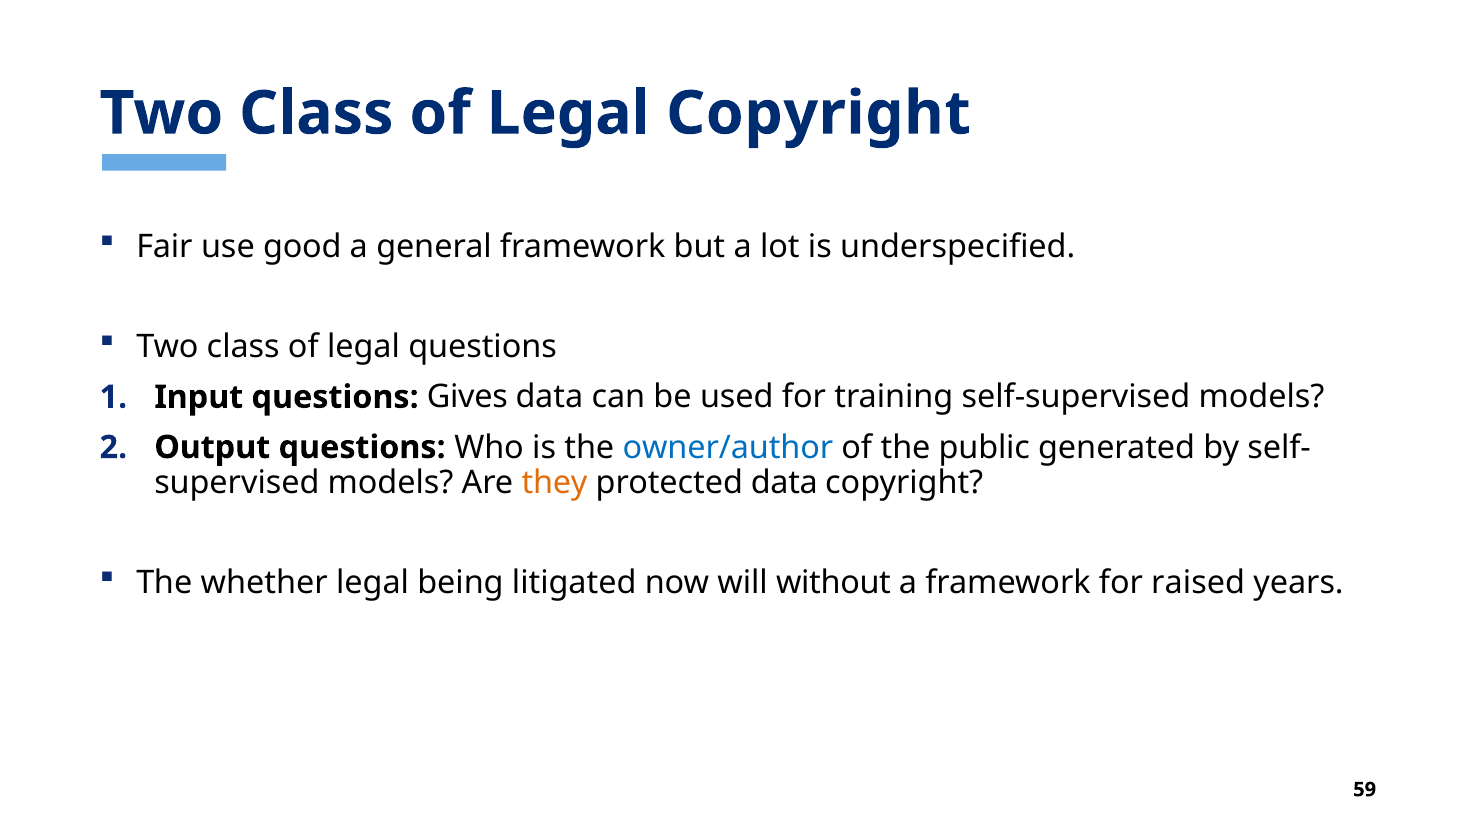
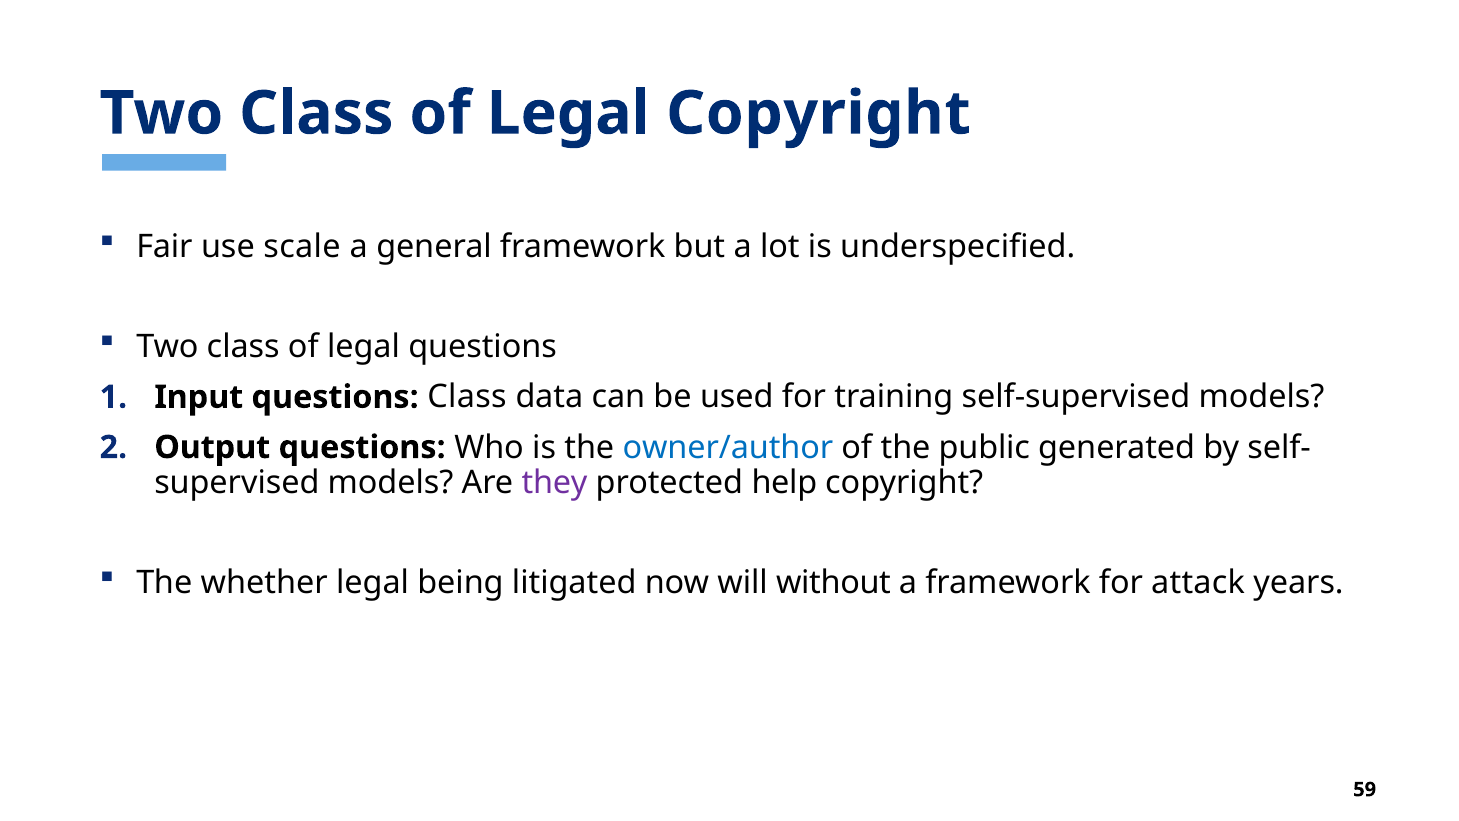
good: good -> scale
questions Gives: Gives -> Class
they colour: orange -> purple
protected data: data -> help
raised: raised -> attack
